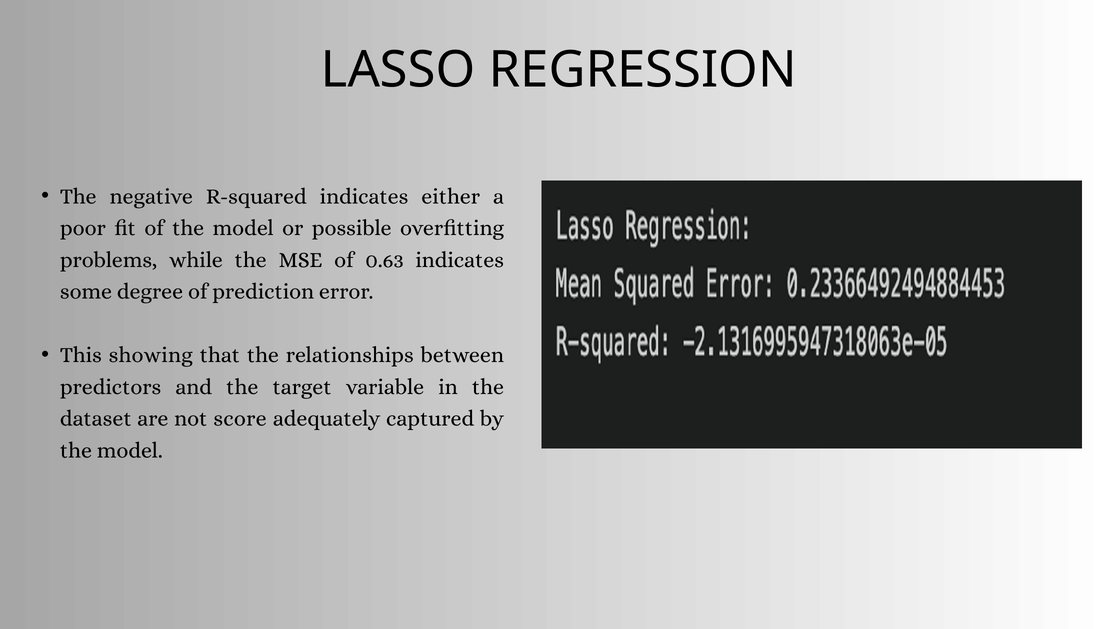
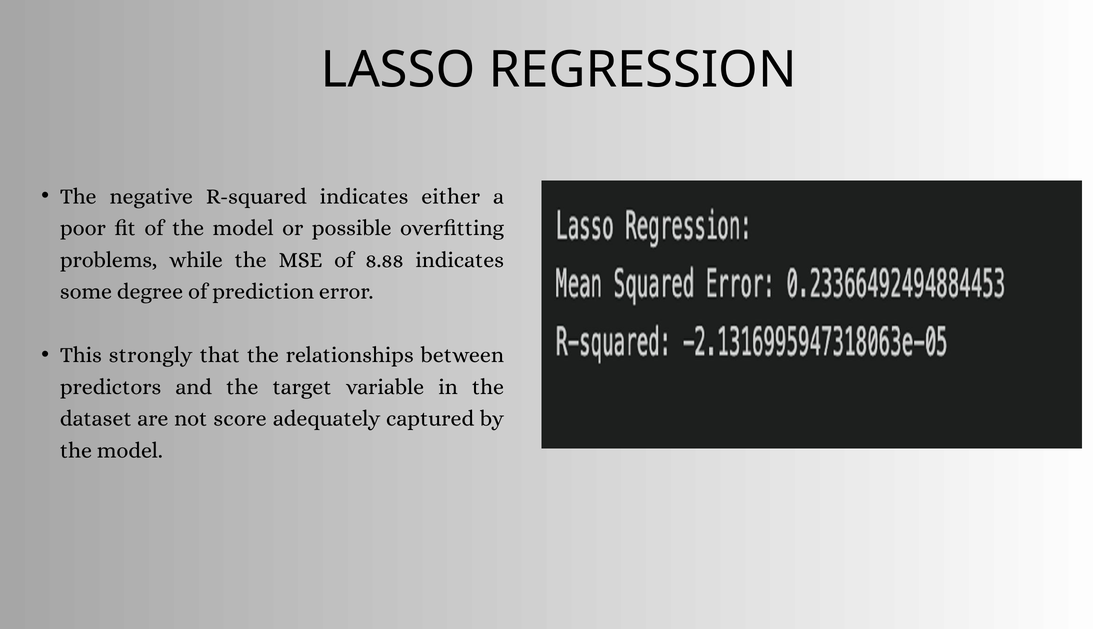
0.63: 0.63 -> 8.88
showing: showing -> strongly
